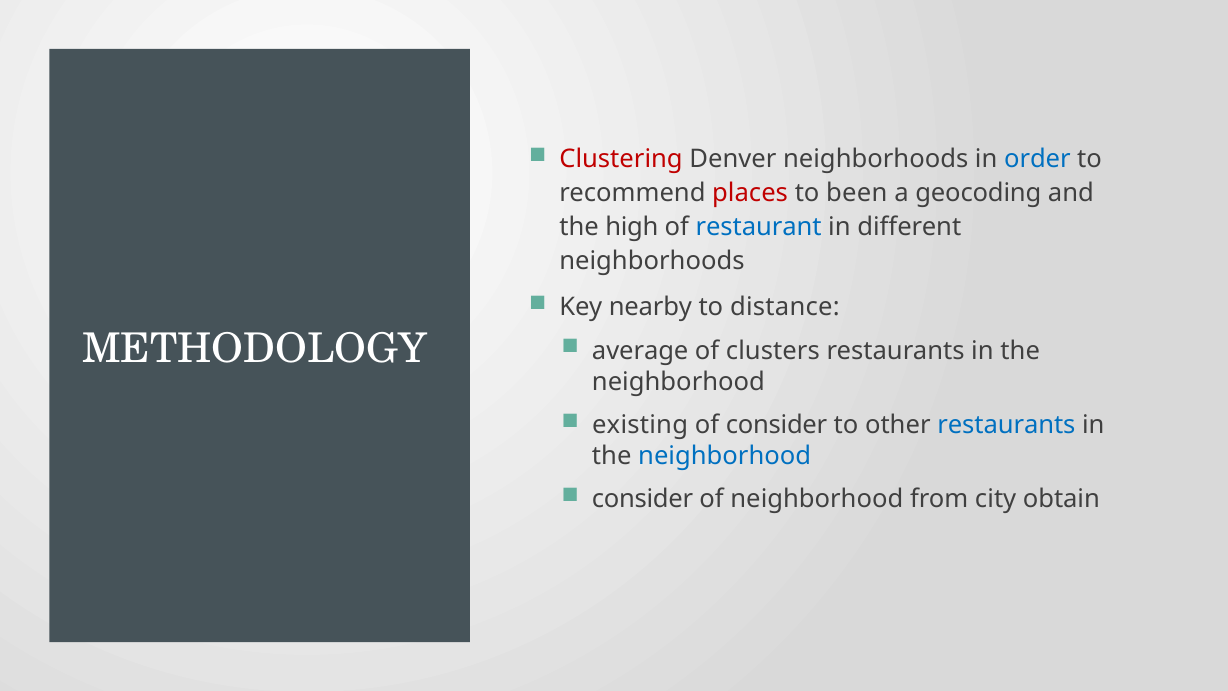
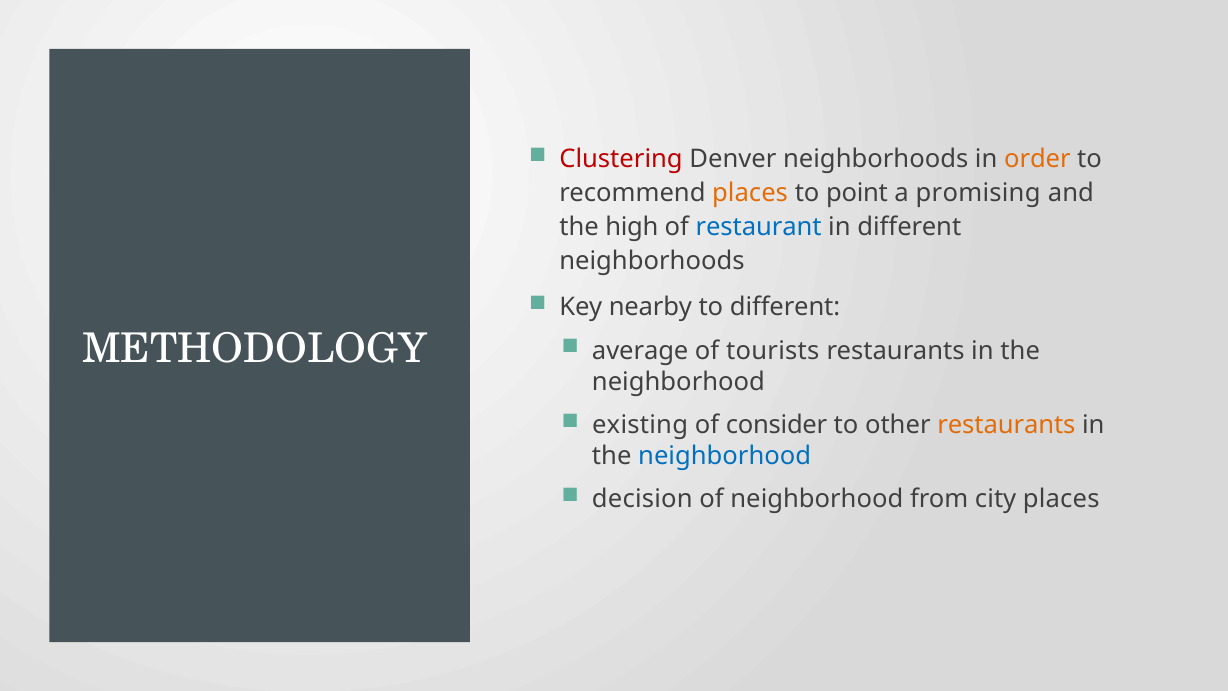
order colour: blue -> orange
places at (750, 193) colour: red -> orange
been: been -> point
geocoding: geocoding -> promising
to distance: distance -> different
clusters: clusters -> tourists
restaurants at (1006, 425) colour: blue -> orange
consider at (643, 499): consider -> decision
city obtain: obtain -> places
